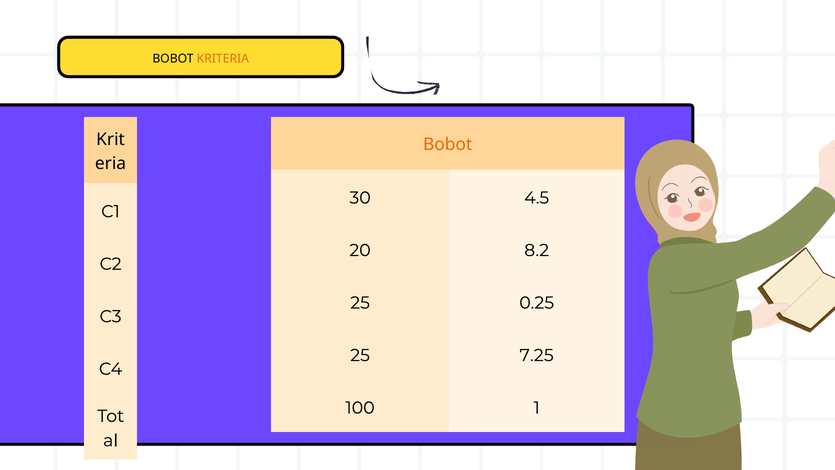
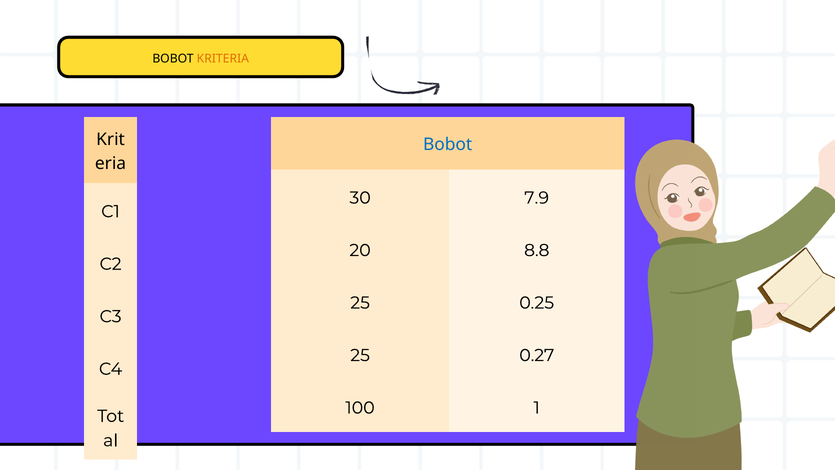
Bobot at (448, 145) colour: orange -> blue
4.5: 4.5 -> 7.9
8.2: 8.2 -> 8.8
7.25: 7.25 -> 0.27
